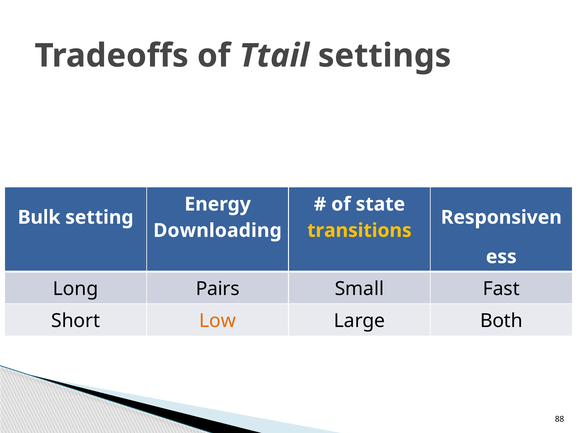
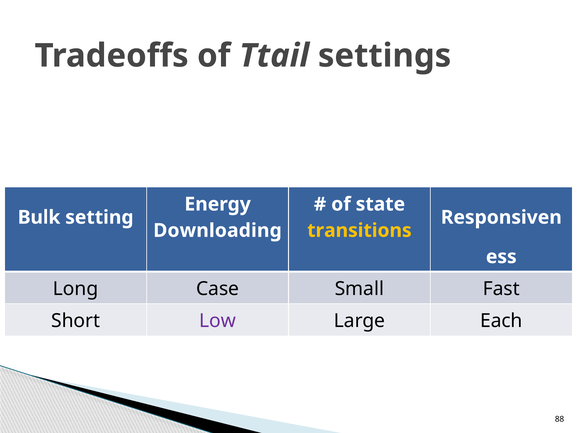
Pairs: Pairs -> Case
Low colour: orange -> purple
Both: Both -> Each
